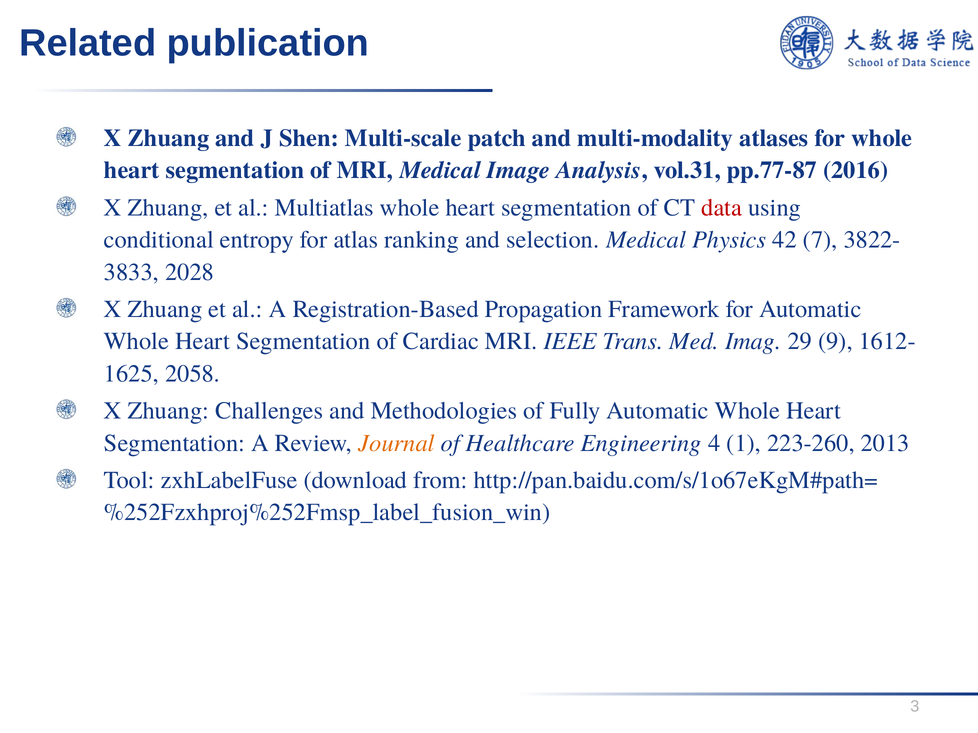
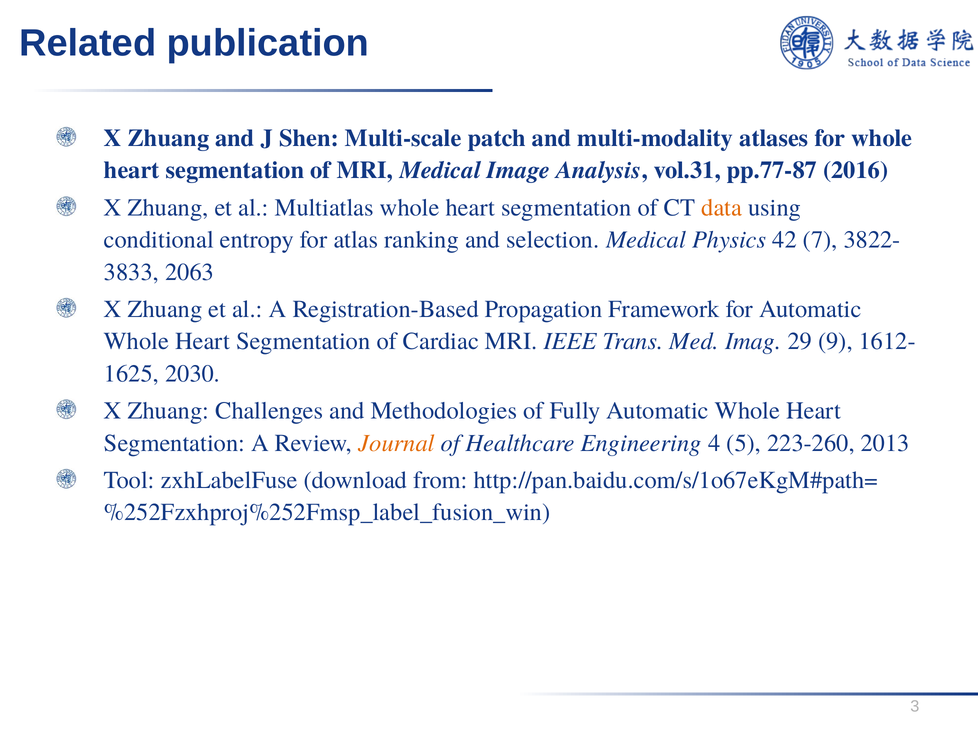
data colour: red -> orange
2028: 2028 -> 2063
2058: 2058 -> 2030
1: 1 -> 5
